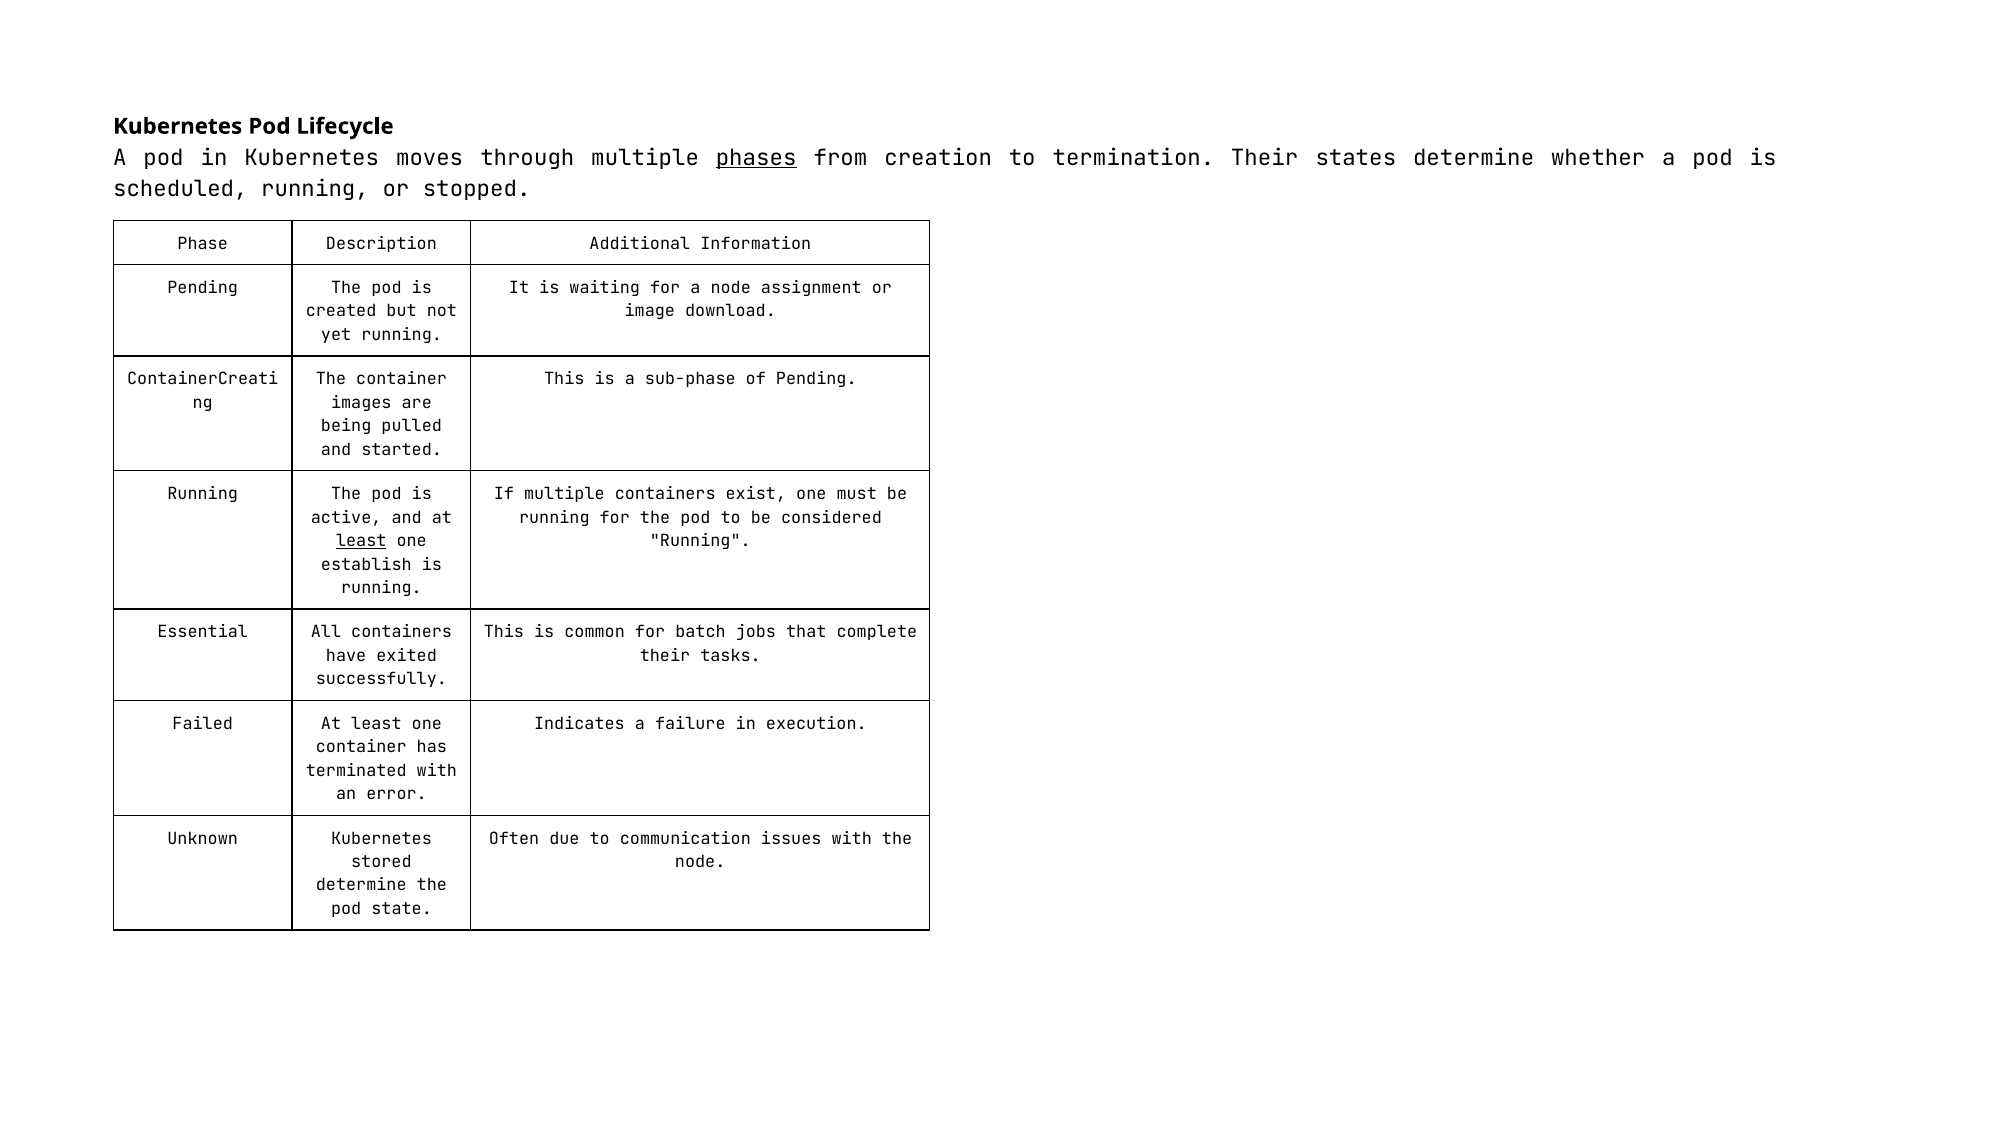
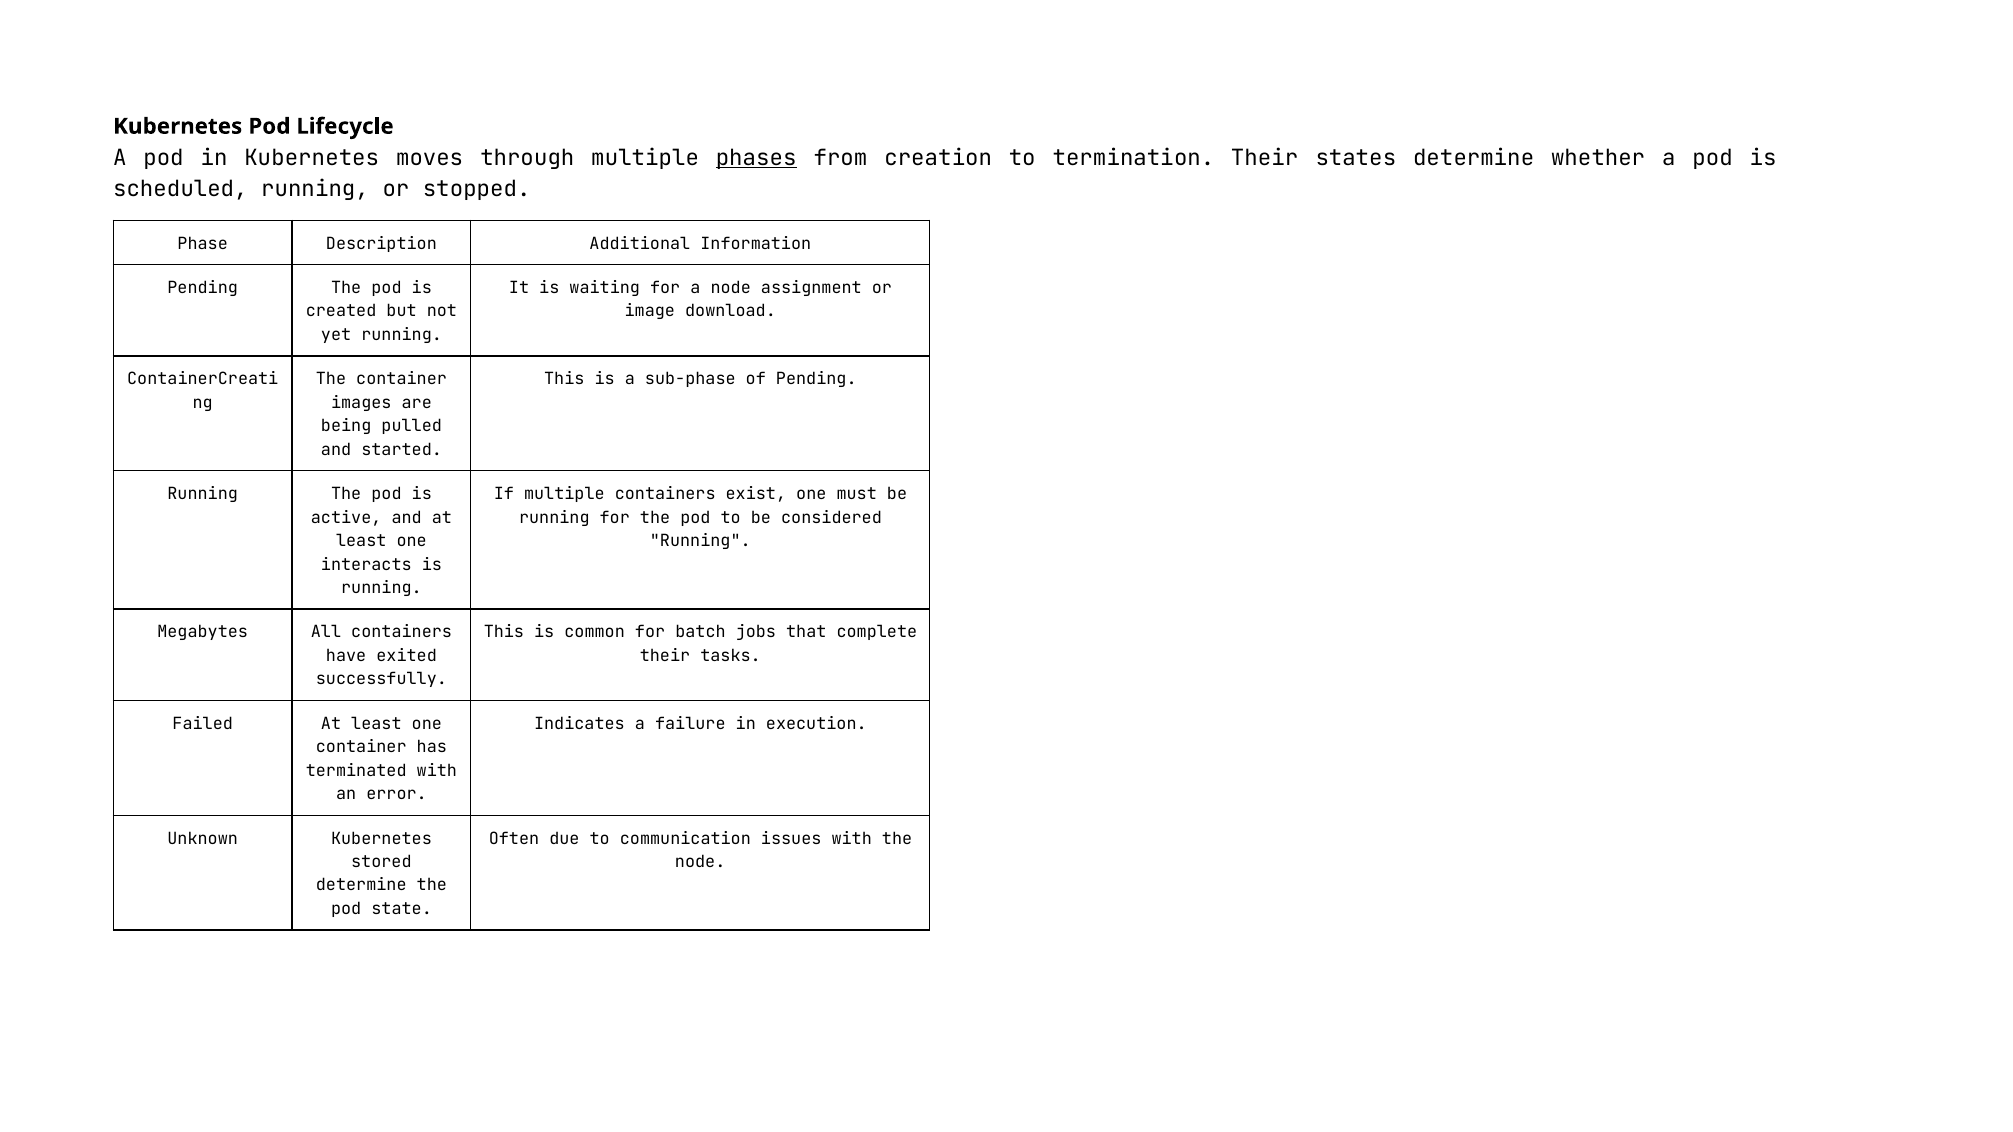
least at (361, 541) underline: present -> none
establish: establish -> interacts
Essential: Essential -> Megabytes
